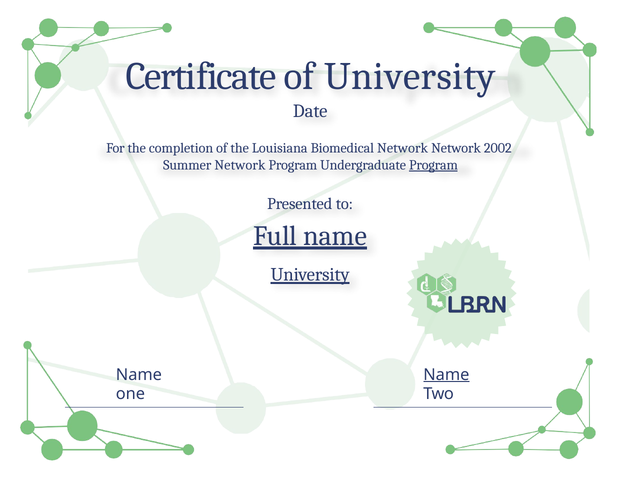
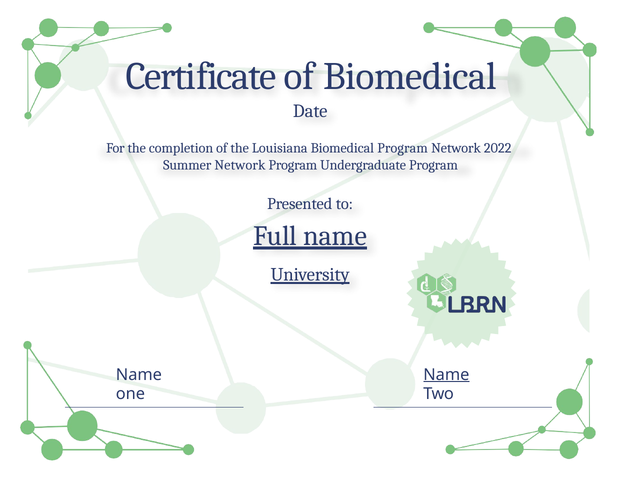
of University: University -> Biomedical
Biomedical Network: Network -> Program
2002: 2002 -> 2022
Program at (434, 165) underline: present -> none
